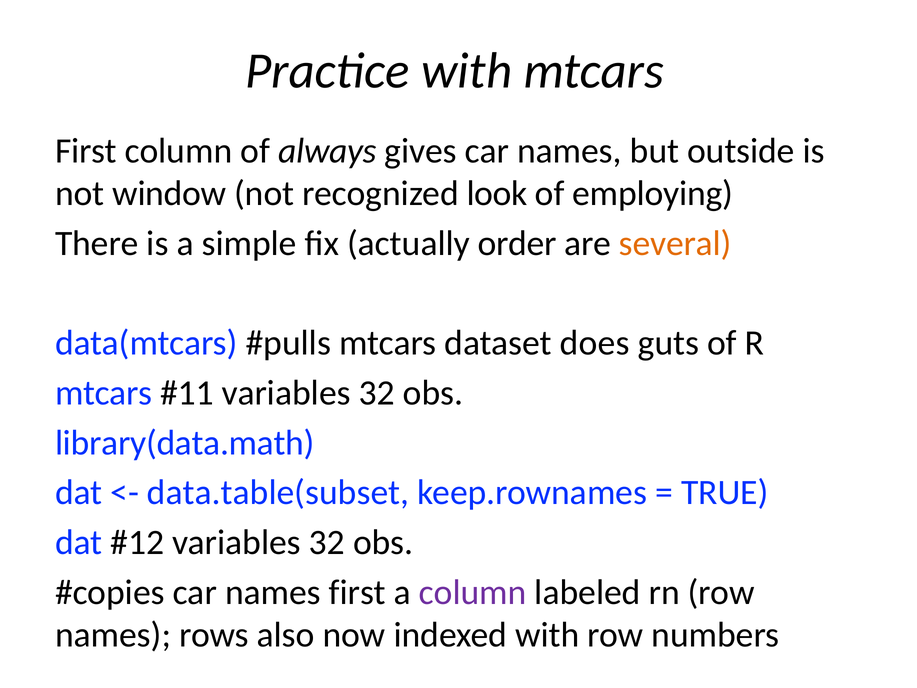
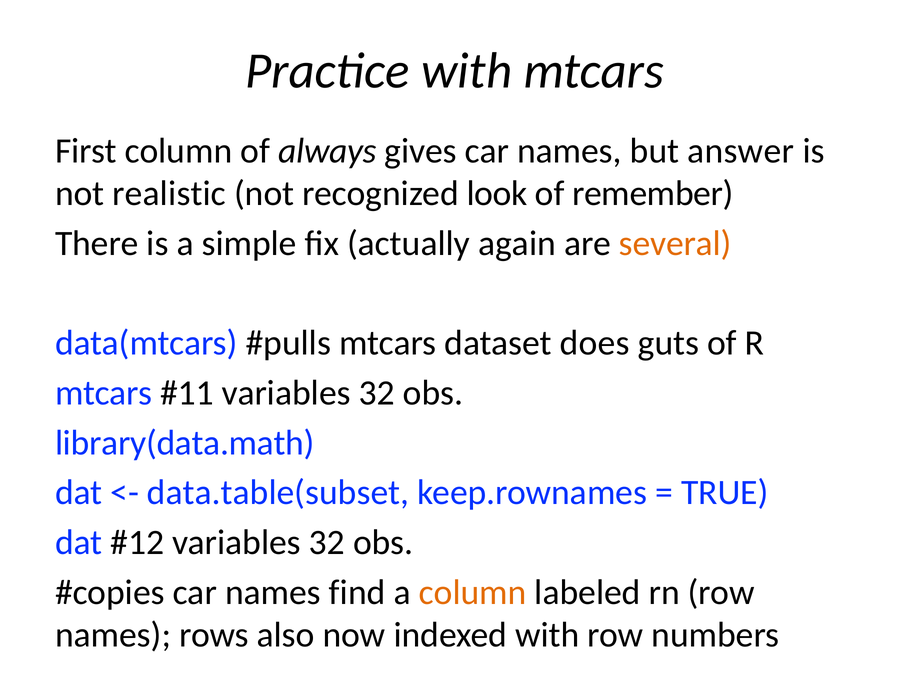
outside: outside -> answer
window: window -> realistic
employing: employing -> remember
order: order -> again
names first: first -> find
column at (473, 592) colour: purple -> orange
